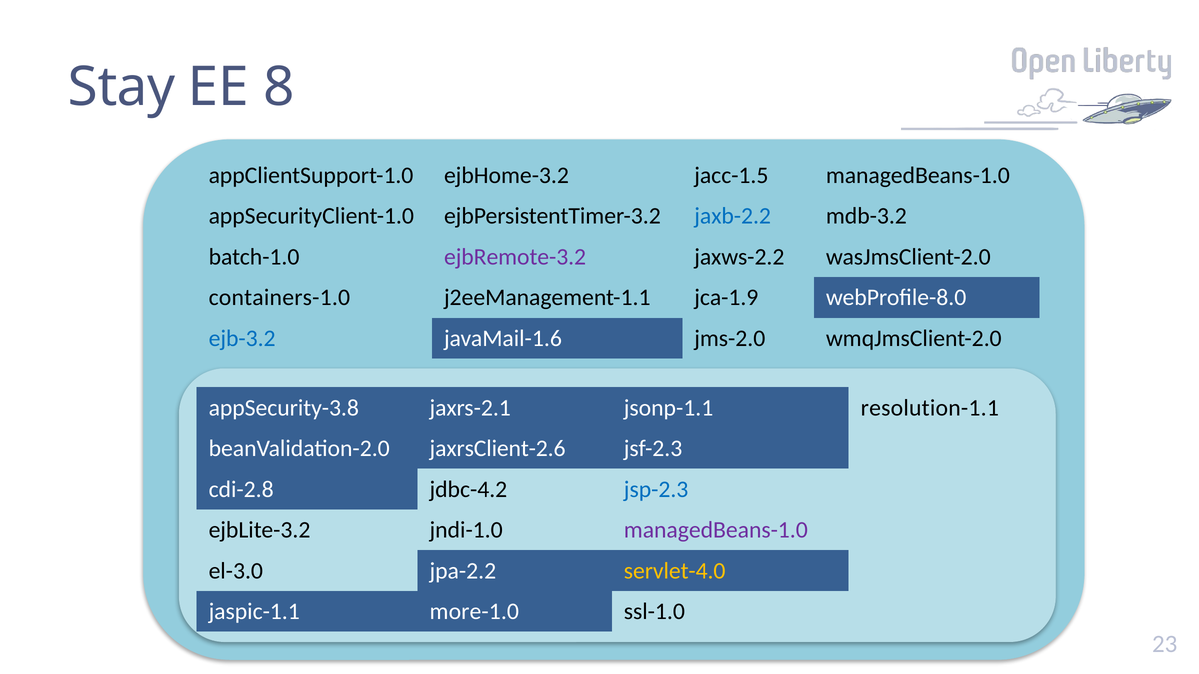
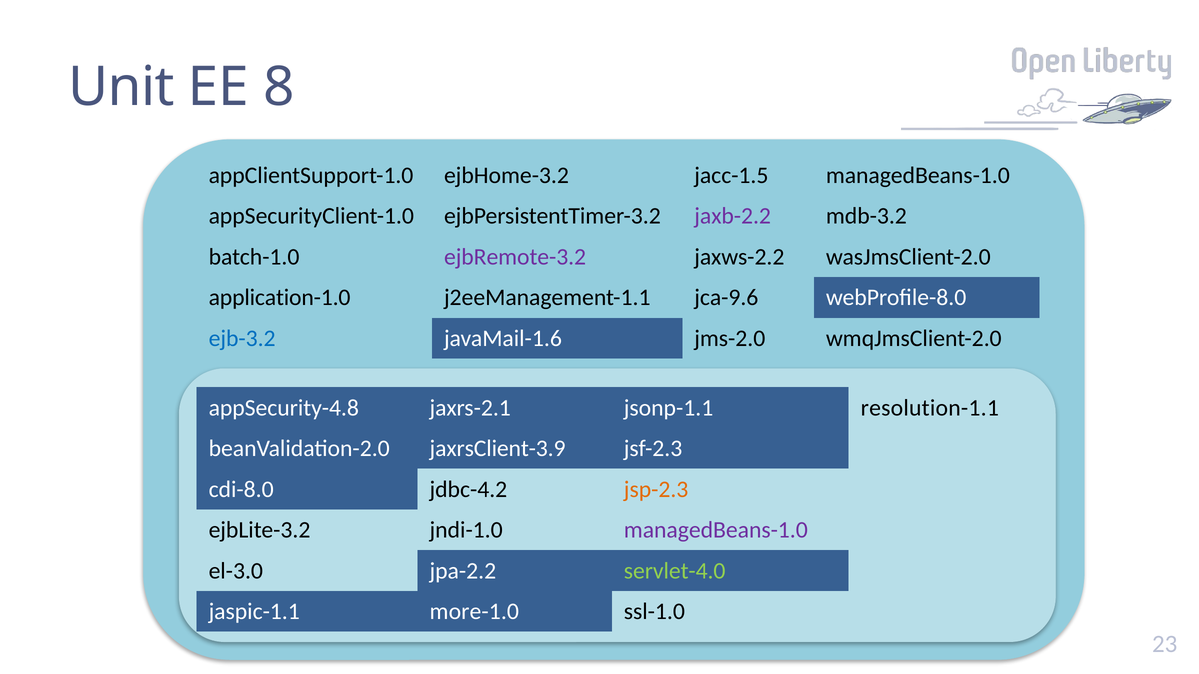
Stay: Stay -> Unit
jaxb-2.2 colour: blue -> purple
containers-1.0: containers-1.0 -> application-1.0
jca-1.9: jca-1.9 -> jca-9.6
appSecurity-3.8: appSecurity-3.8 -> appSecurity-4.8
jaxrsClient-2.6: jaxrsClient-2.6 -> jaxrsClient-3.9
cdi-2.8: cdi-2.8 -> cdi-8.0
jsp-2.3 colour: blue -> orange
servlet-4.0 colour: yellow -> light green
